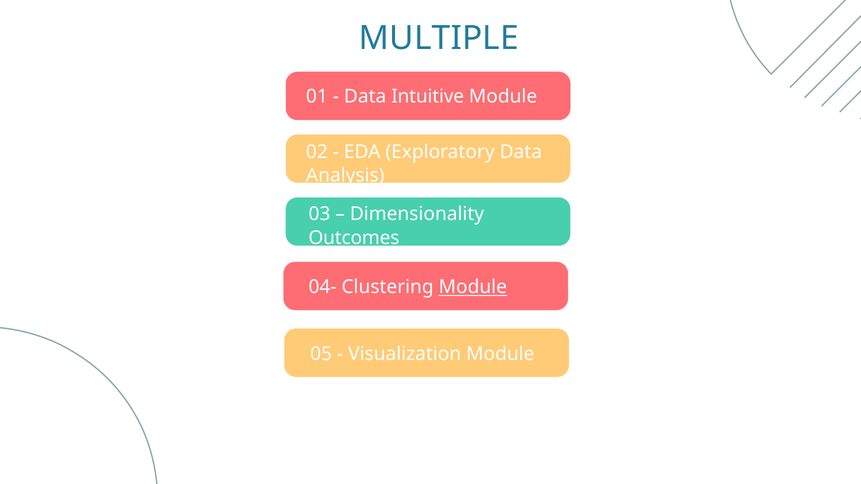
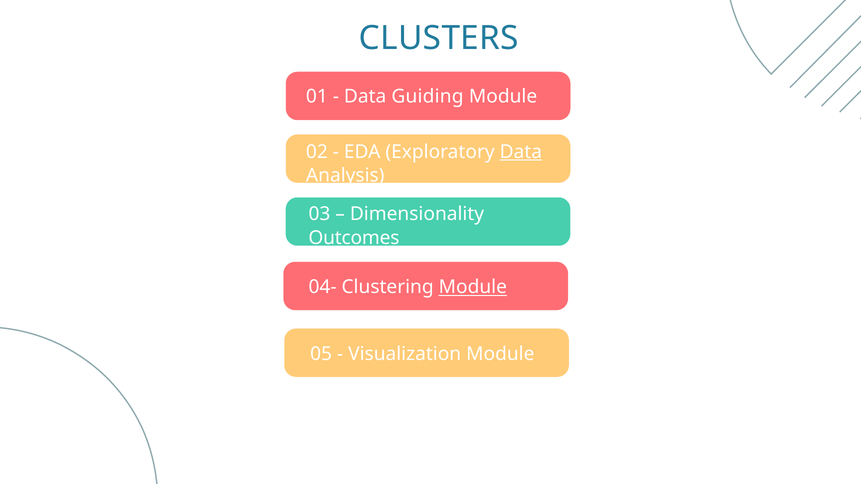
MULTIPLE: MULTIPLE -> CLUSTERS
Intuitive: Intuitive -> Guiding
Data at (521, 152) underline: none -> present
